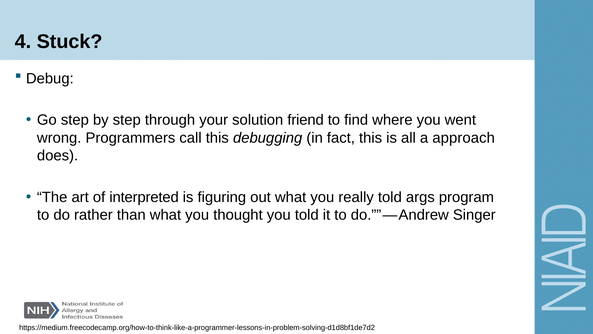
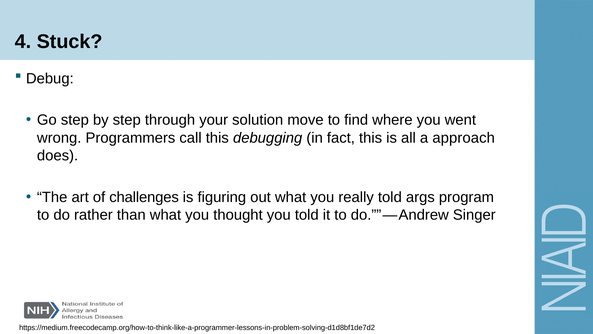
friend: friend -> move
interpreted: interpreted -> challenges
